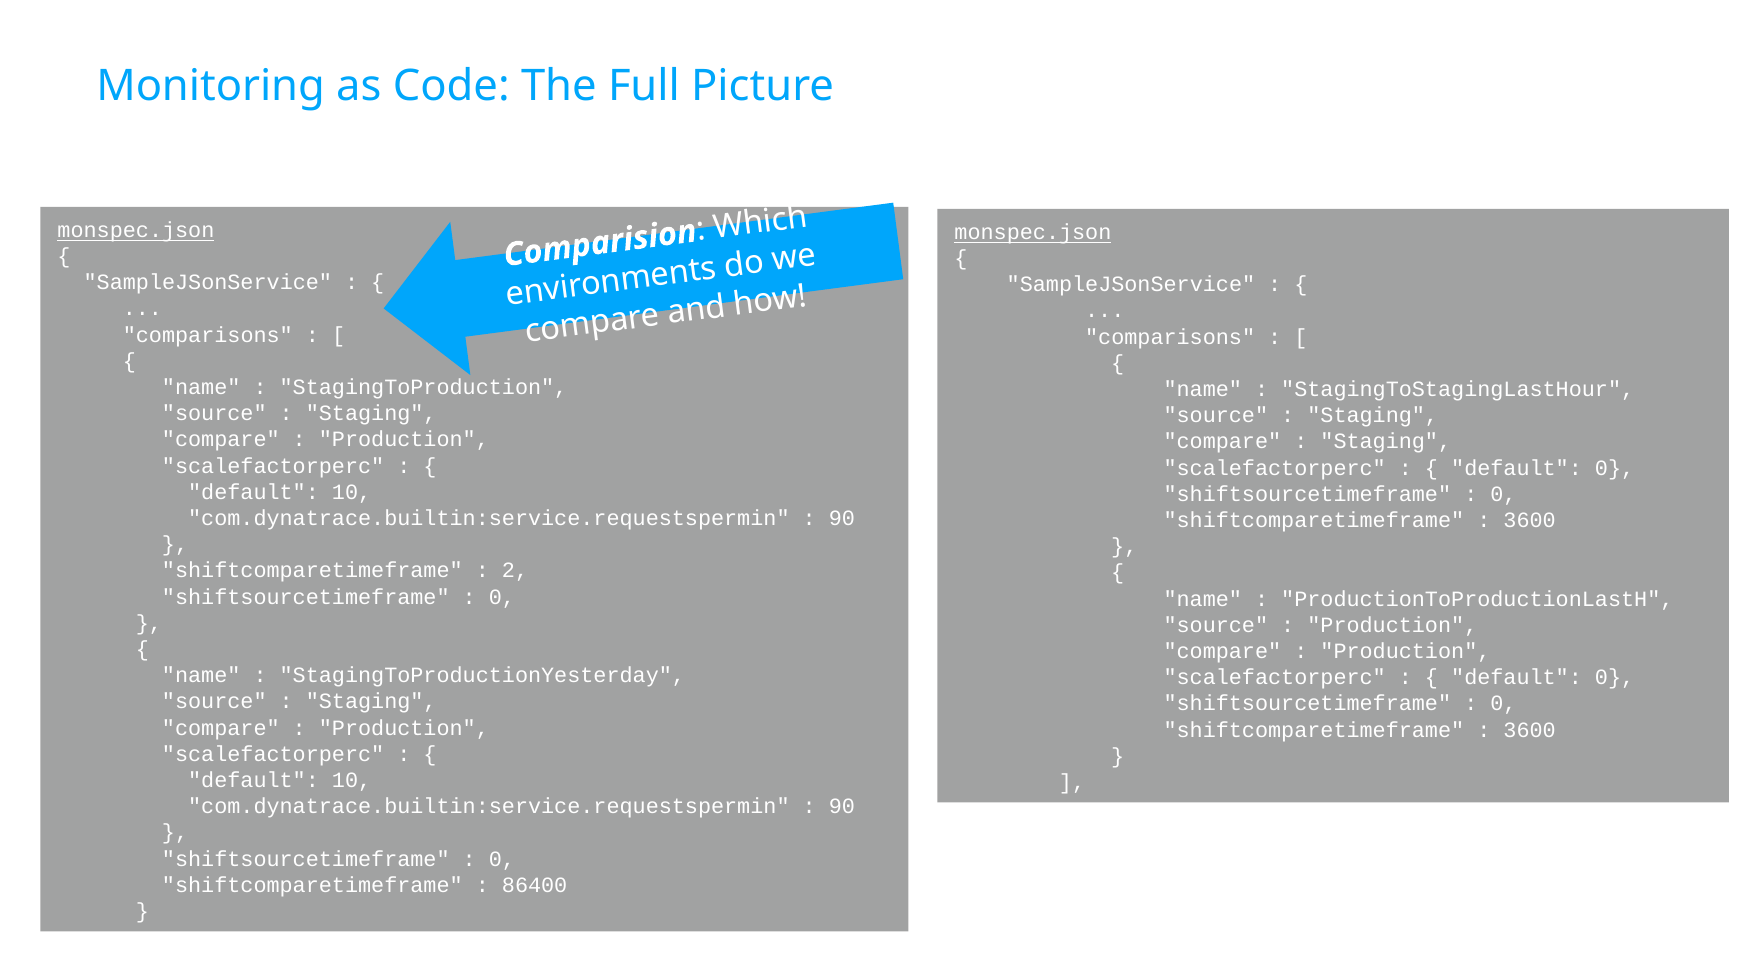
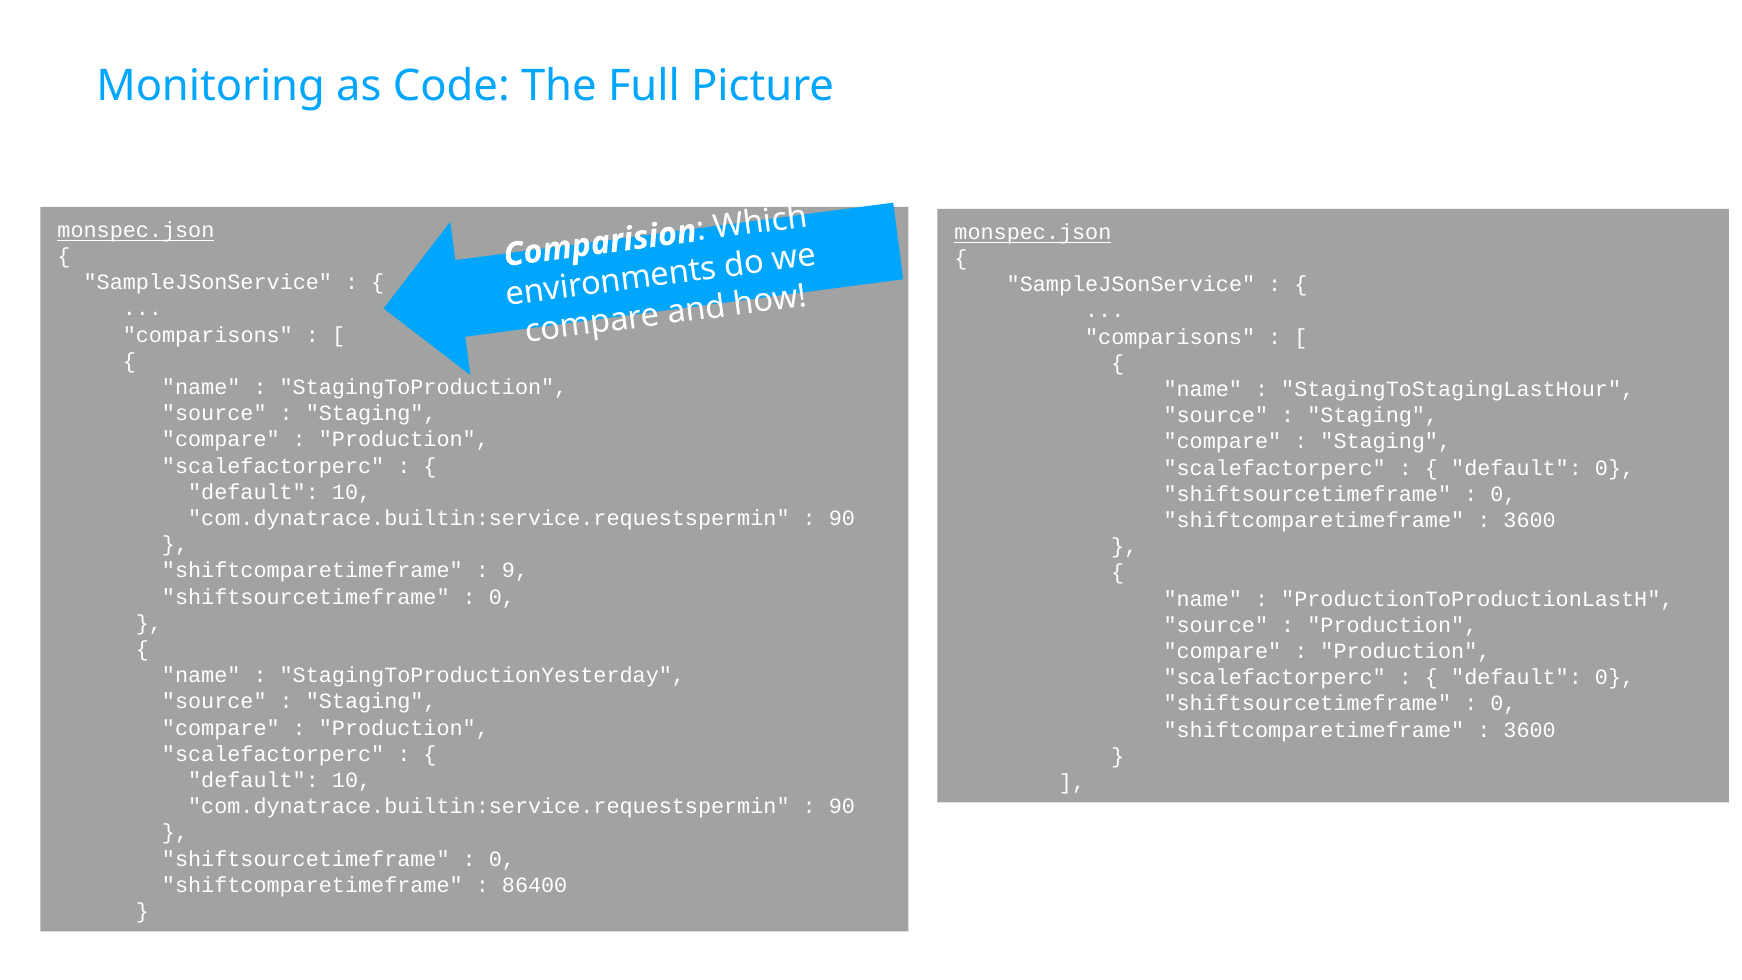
2: 2 -> 9
